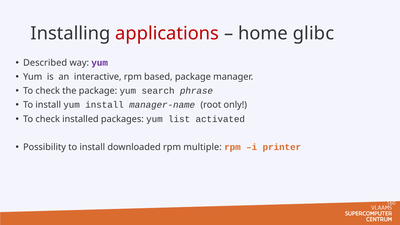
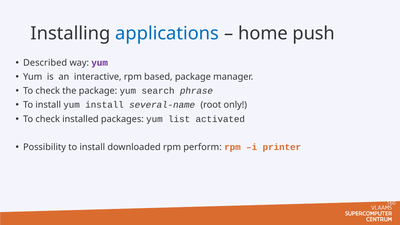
applications colour: red -> blue
glibc: glibc -> push
manager-name: manager-name -> several-name
multiple: multiple -> perform
